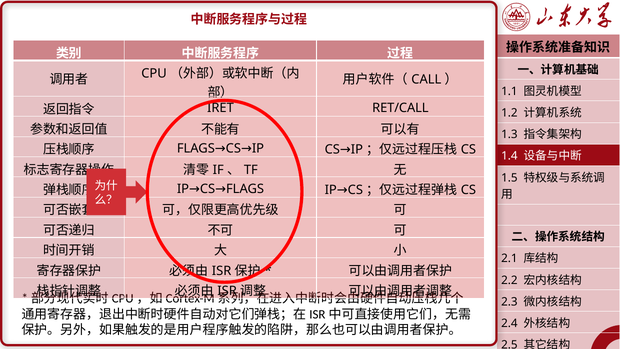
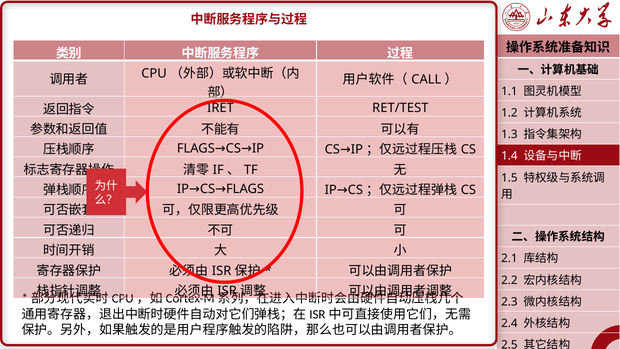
RET/CALL: RET/CALL -> RET/TEST
